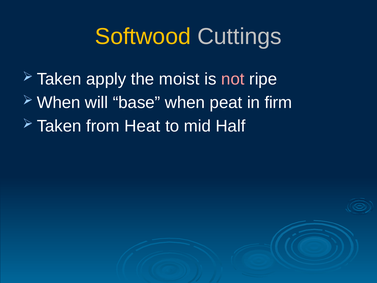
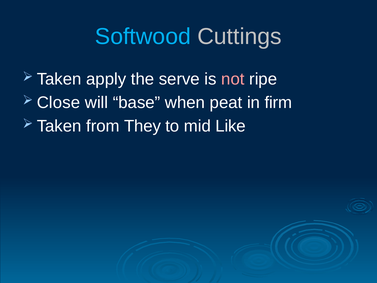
Softwood colour: yellow -> light blue
moist: moist -> serve
When at (59, 103): When -> Close
Heat: Heat -> They
Half: Half -> Like
